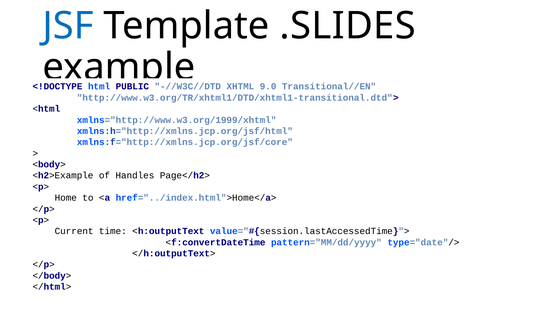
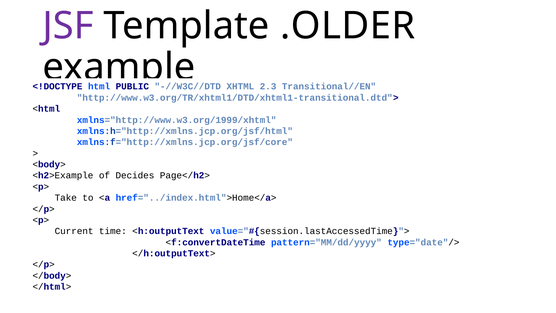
JSF colour: blue -> purple
.SLIDES: .SLIDES -> .OLDER
9.0: 9.0 -> 2.3
Handles: Handles -> Decides
Home: Home -> Take
